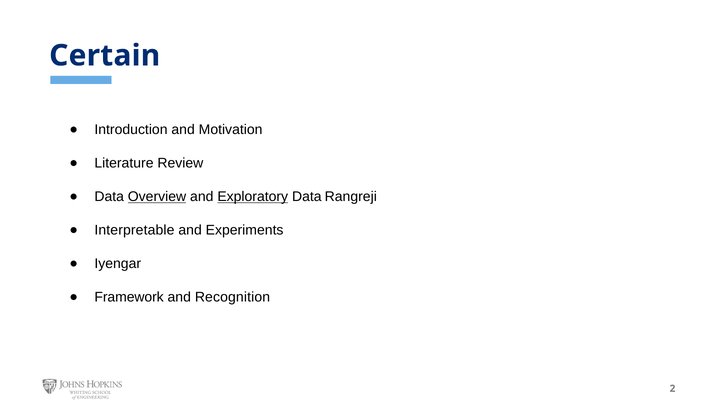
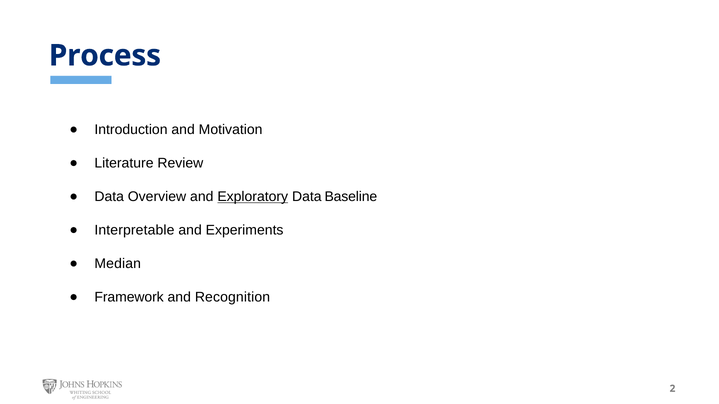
Certain: Certain -> Process
Overview underline: present -> none
Rangreji: Rangreji -> Baseline
Iyengar: Iyengar -> Median
